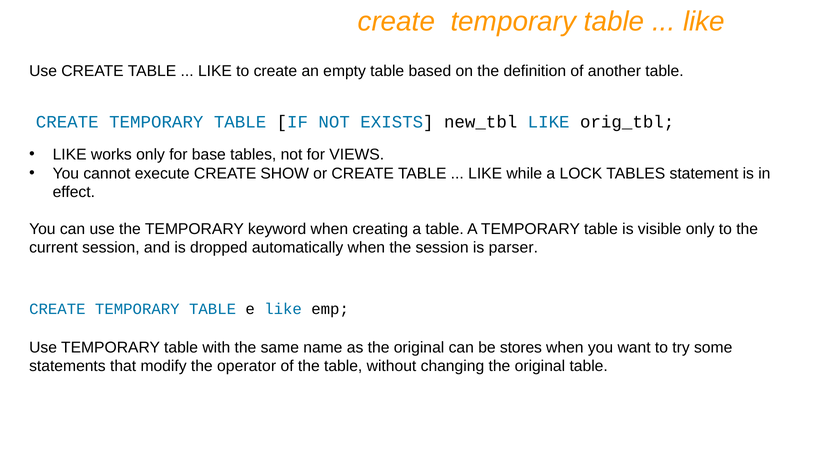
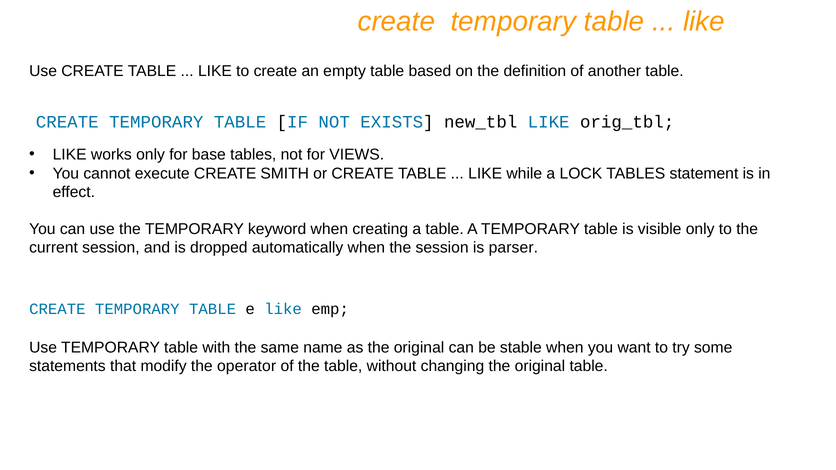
SHOW: SHOW -> SMITH
stores: stores -> stable
